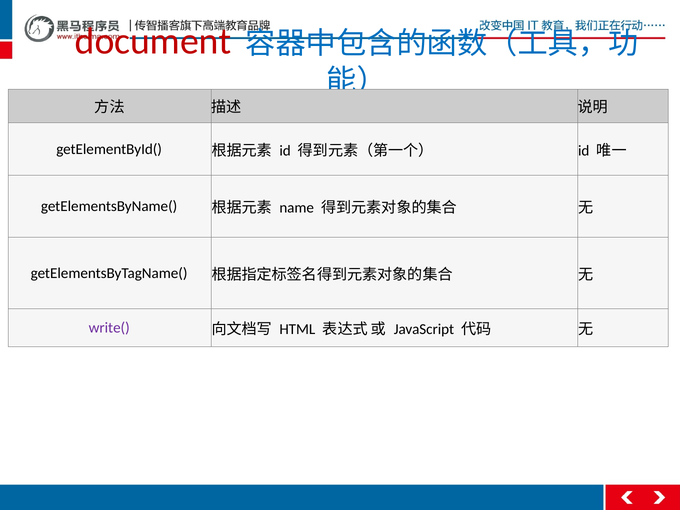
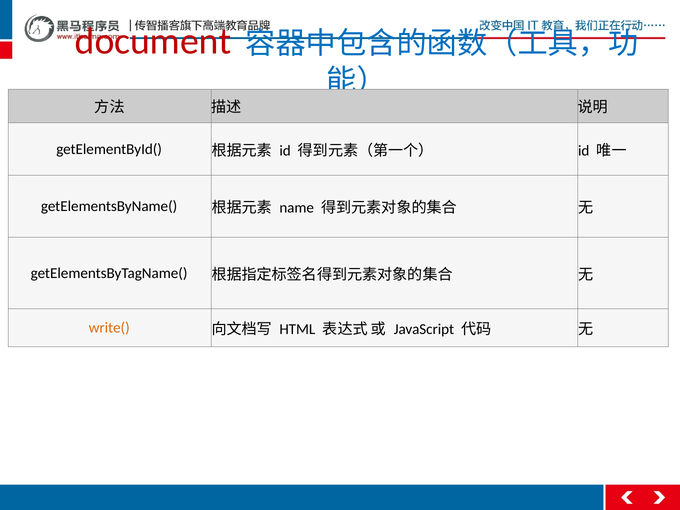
write( colour: purple -> orange
